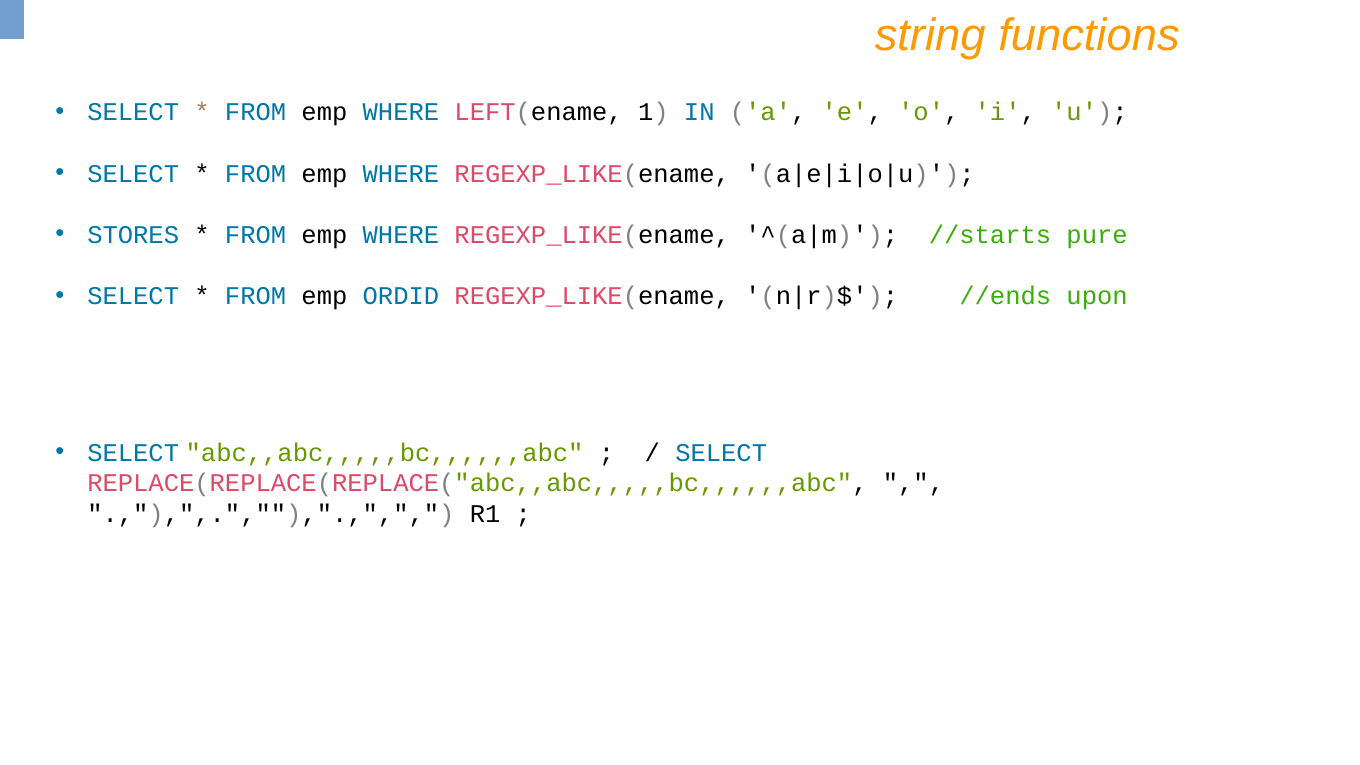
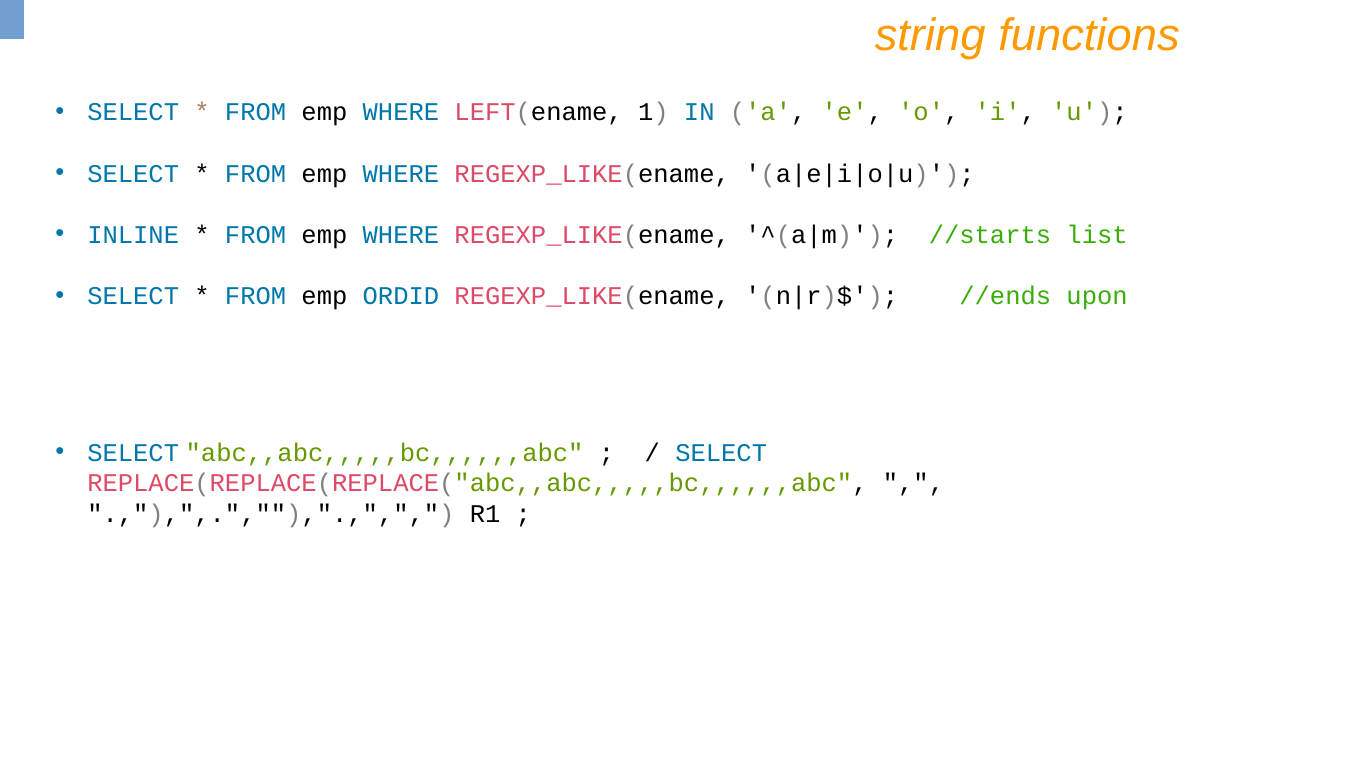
STORES: STORES -> INLINE
pure: pure -> list
